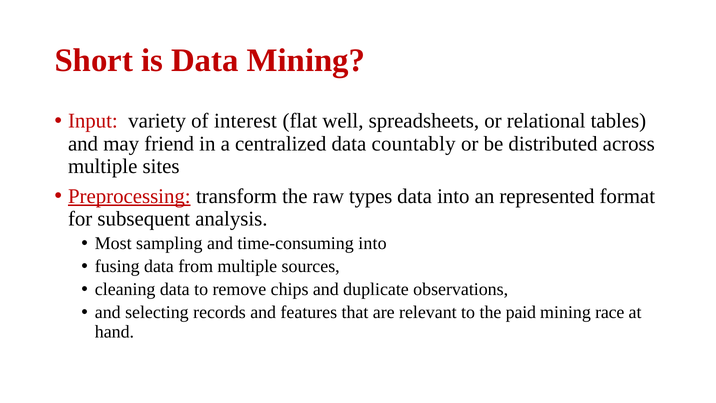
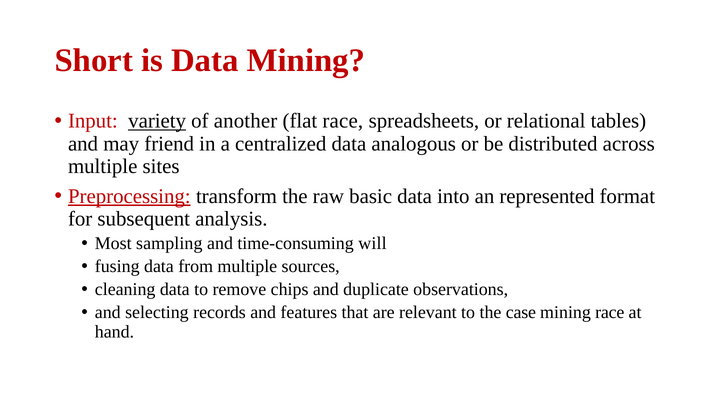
variety underline: none -> present
interest: interest -> another
flat well: well -> race
countably: countably -> analogous
types: types -> basic
time-consuming into: into -> will
paid: paid -> case
